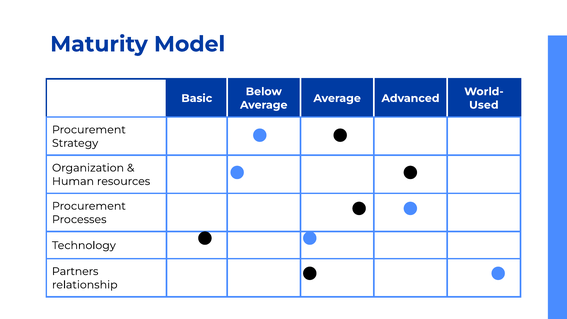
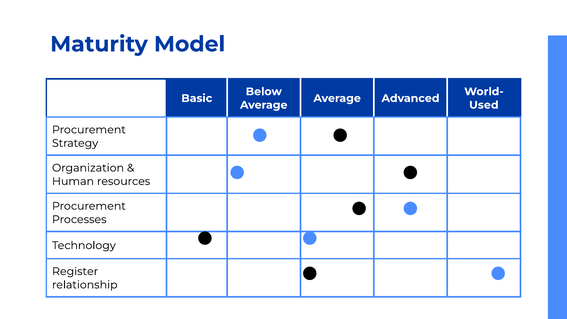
Partners: Partners -> Register
